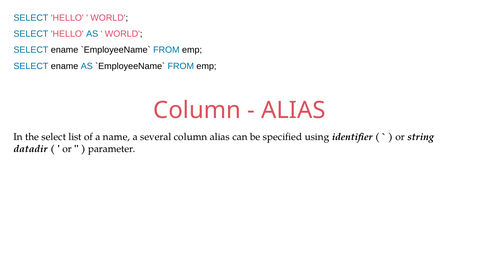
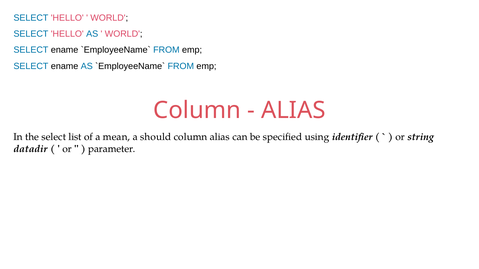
name: name -> mean
several: several -> should
